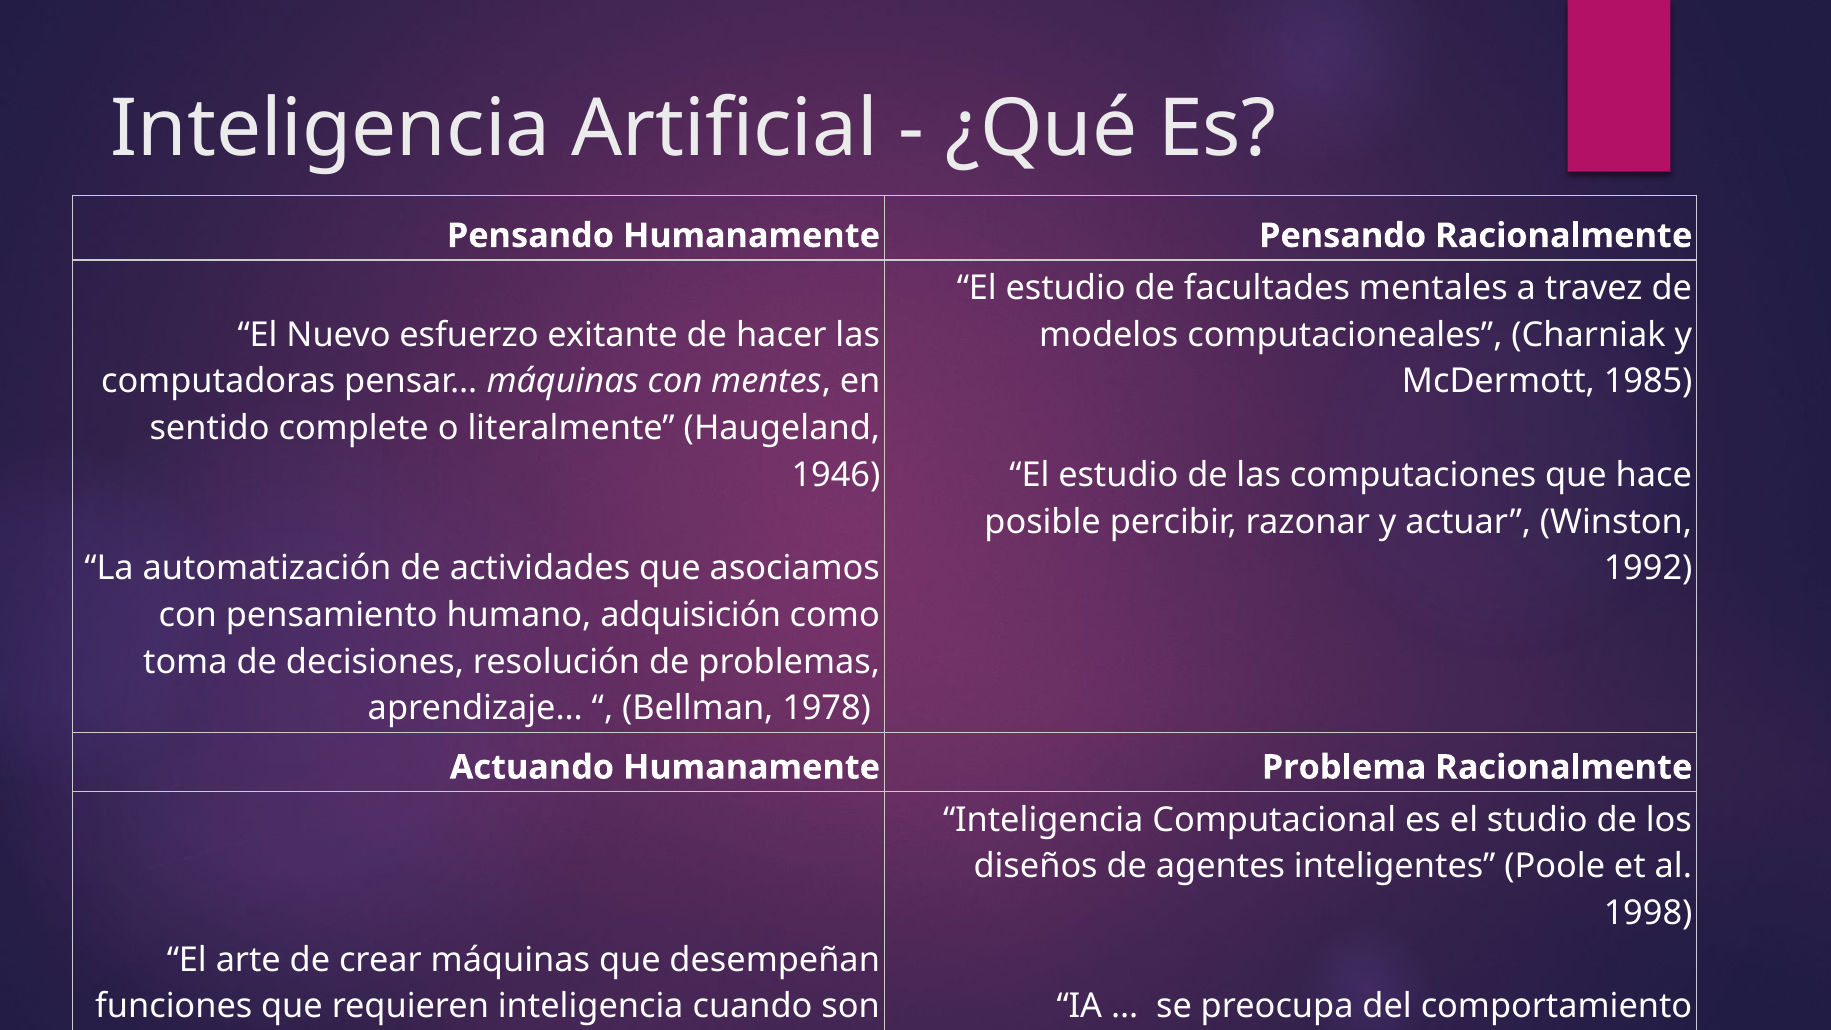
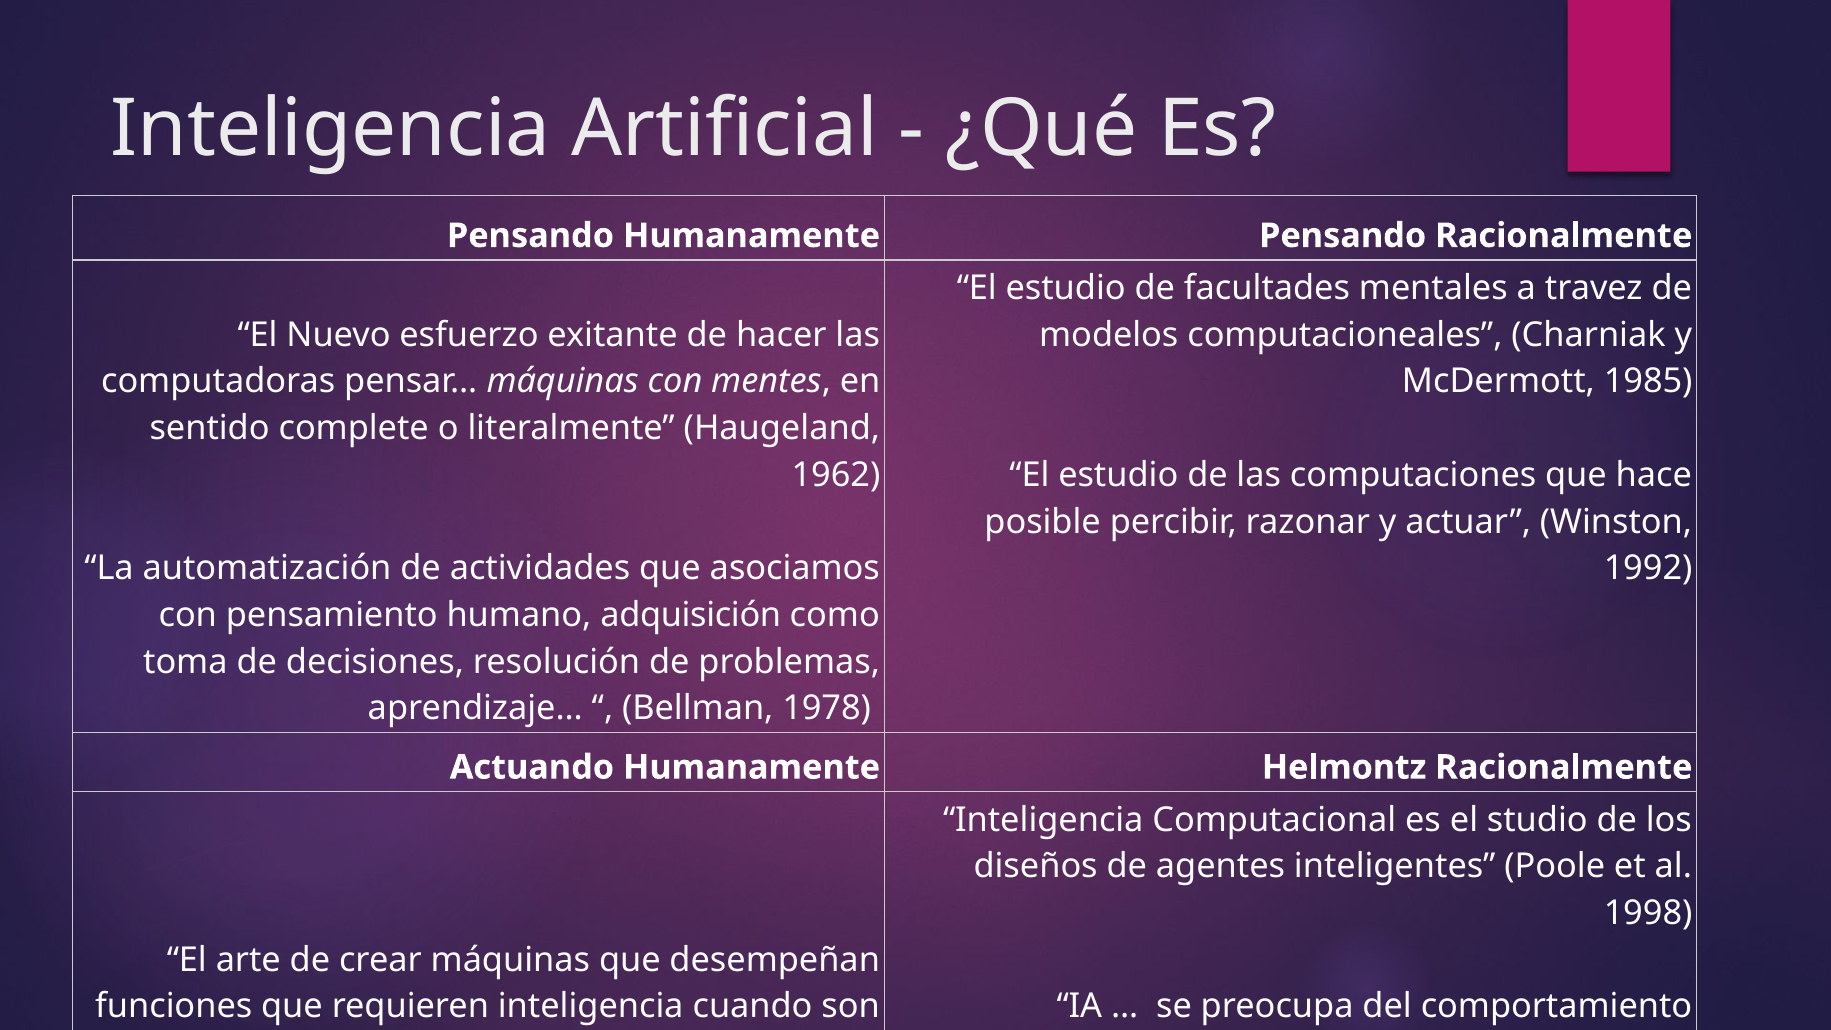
1946: 1946 -> 1962
Problema: Problema -> Helmontz
